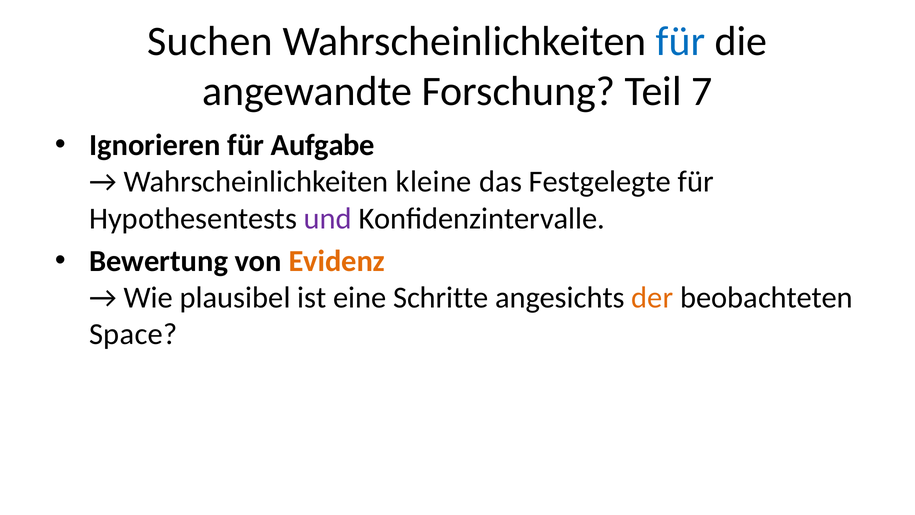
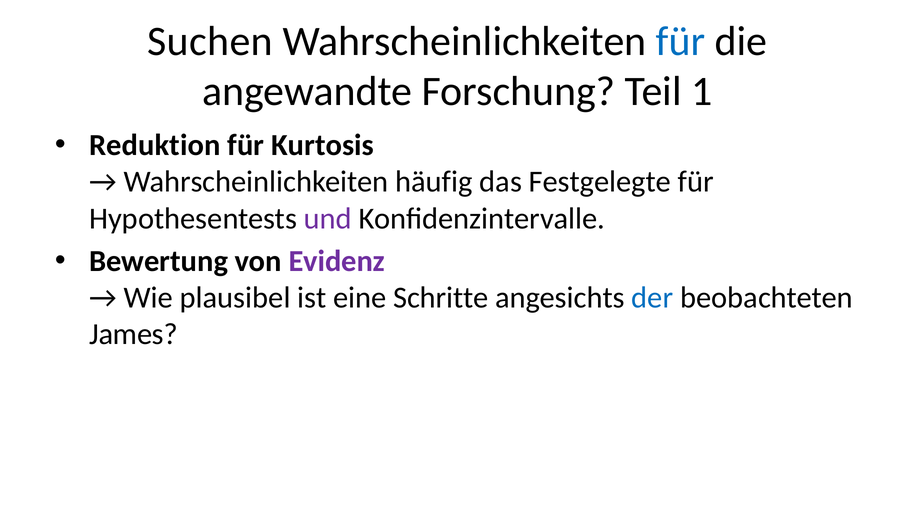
7: 7 -> 1
Ignorieren: Ignorieren -> Reduktion
Aufgabe: Aufgabe -> Kurtosis
kleine: kleine -> häufig
Evidenz colour: orange -> purple
der colour: orange -> blue
Space: Space -> James
